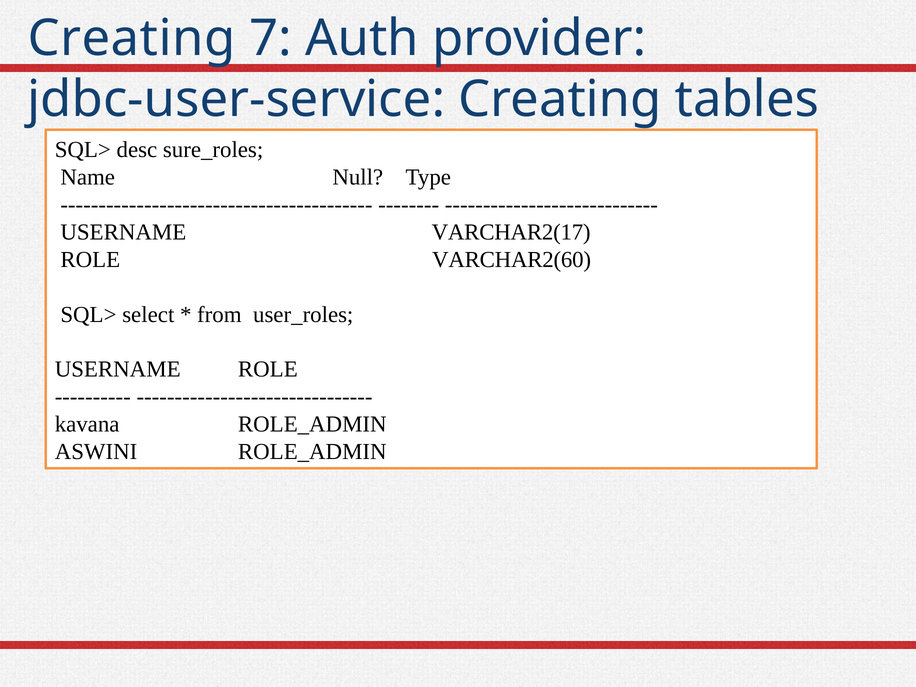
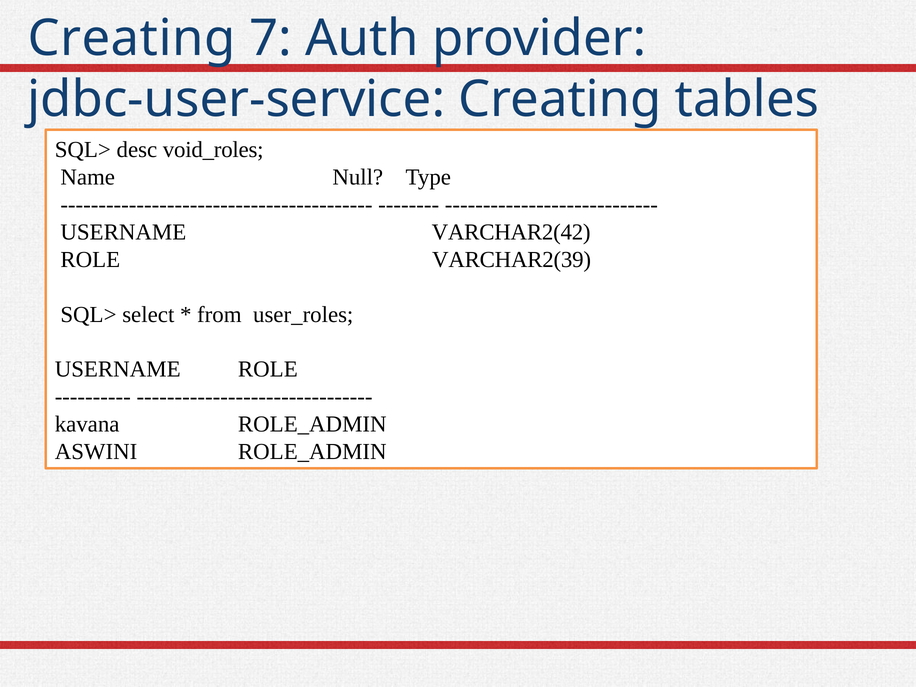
sure_roles: sure_roles -> void_roles
VARCHAR2(17: VARCHAR2(17 -> VARCHAR2(42
VARCHAR2(60: VARCHAR2(60 -> VARCHAR2(39
